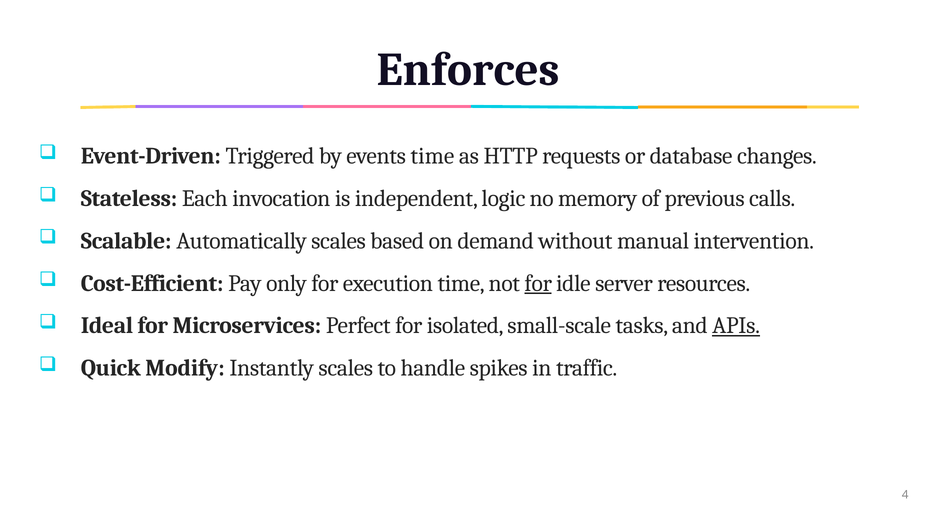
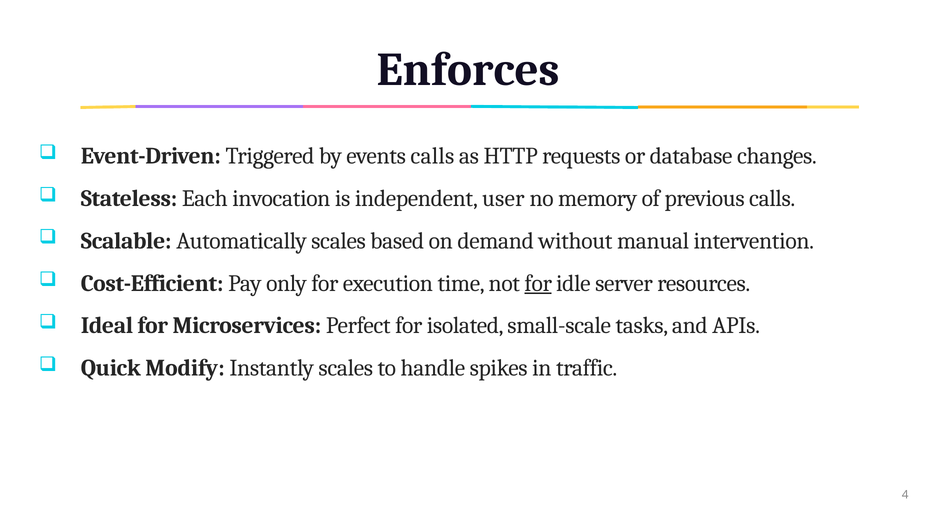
events time: time -> calls
logic: logic -> user
APIs underline: present -> none
